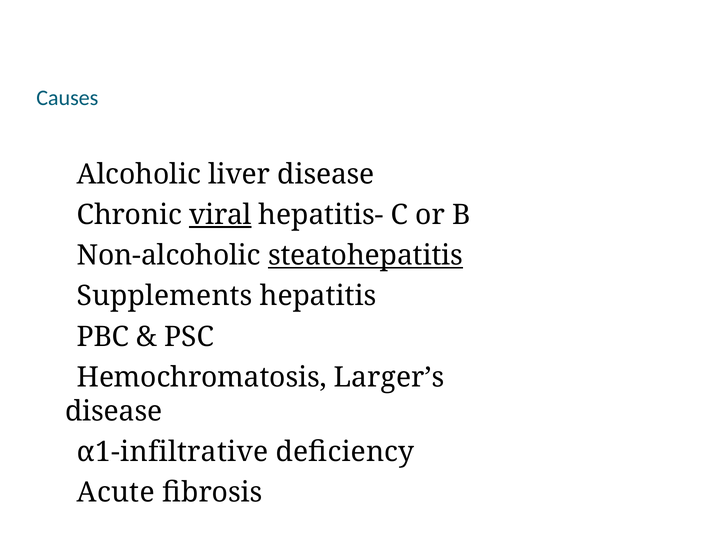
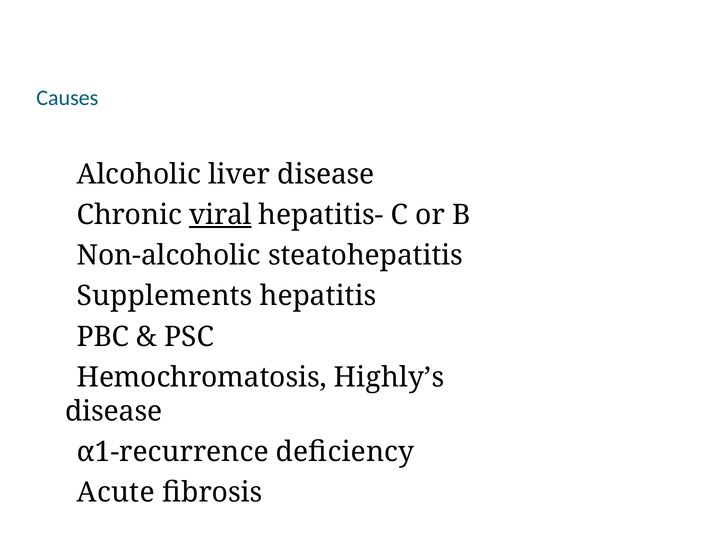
steatohepatitis underline: present -> none
Larger’s: Larger’s -> Highly’s
α1-infiltrative: α1-infiltrative -> α1-recurrence
